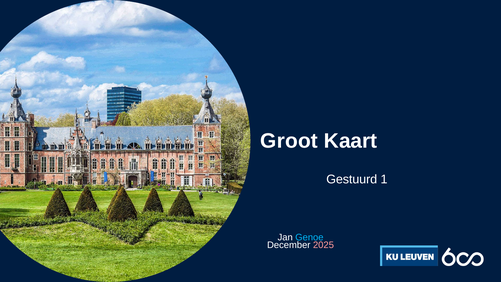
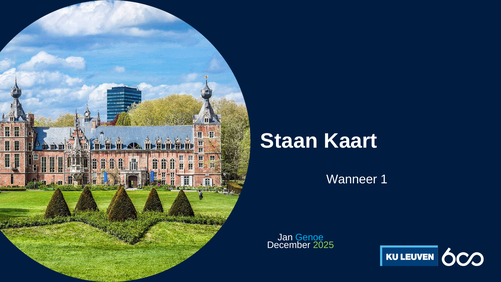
Groot: Groot -> Staan
Gestuurd: Gestuurd -> Wanneer
2025 colour: pink -> light green
